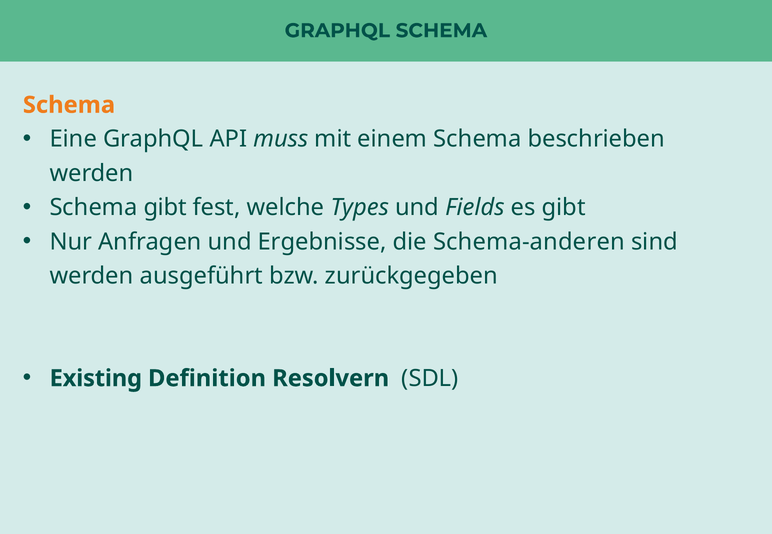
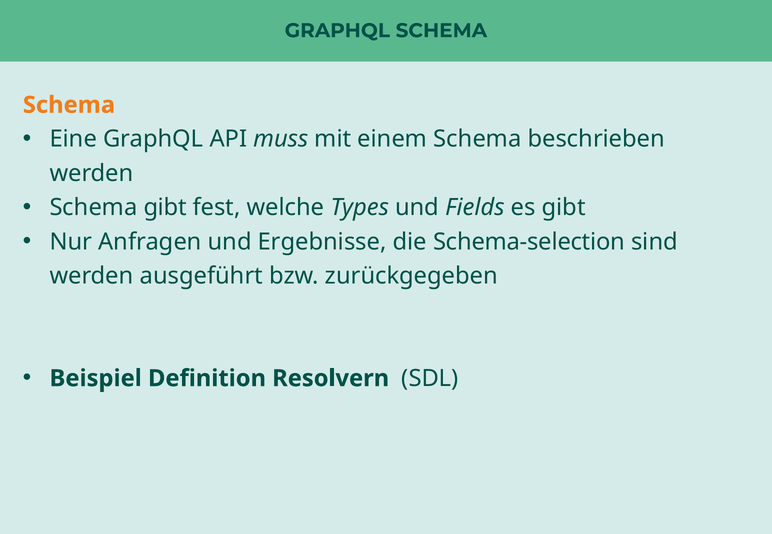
Schema-anderen: Schema-anderen -> Schema-selection
Existing: Existing -> Beispiel
